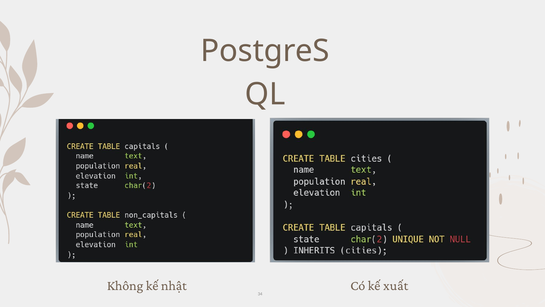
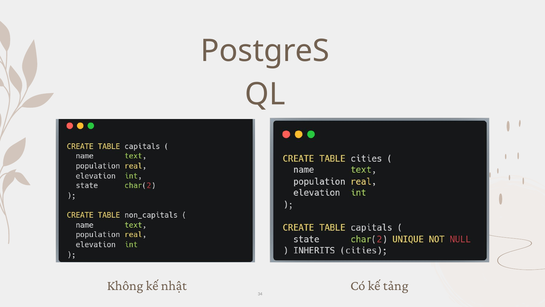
xuất: xuất -> tảng
